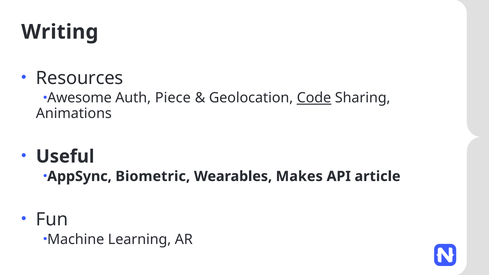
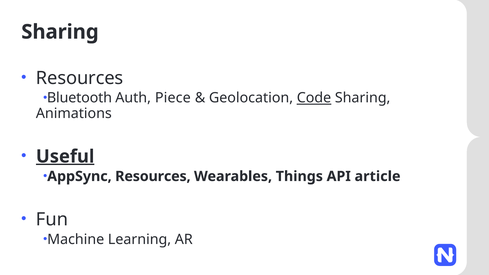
Writing at (60, 32): Writing -> Sharing
Awesome: Awesome -> Bluetooth
Useful underline: none -> present
AppSync Biometric: Biometric -> Resources
Makes: Makes -> Things
